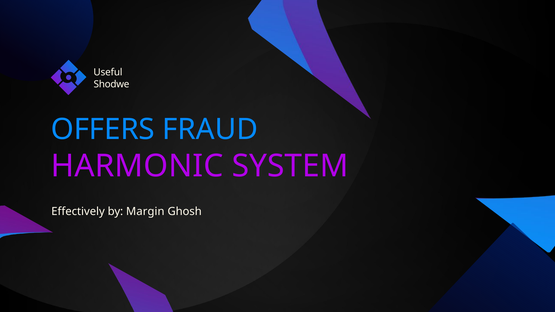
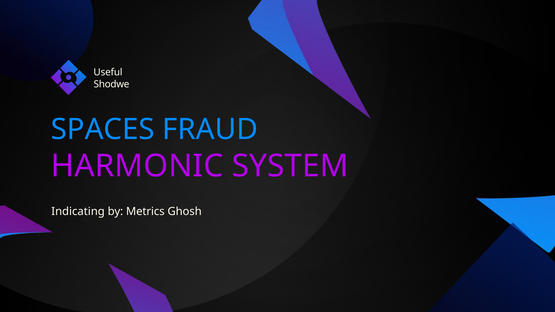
OFFERS: OFFERS -> SPACES
Effectively: Effectively -> Indicating
Margin: Margin -> Metrics
